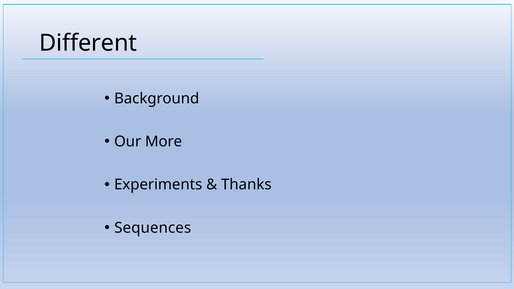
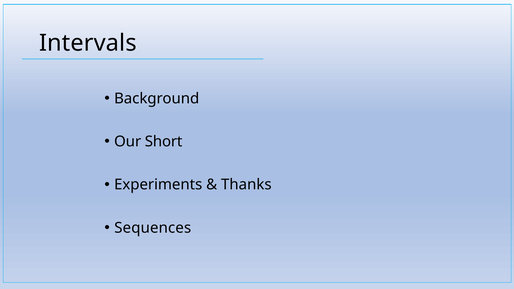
Different: Different -> Intervals
More: More -> Short
